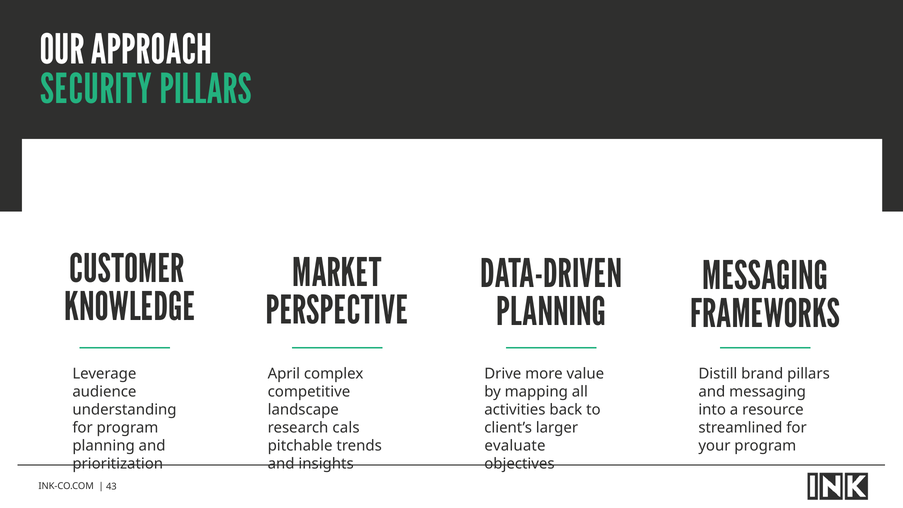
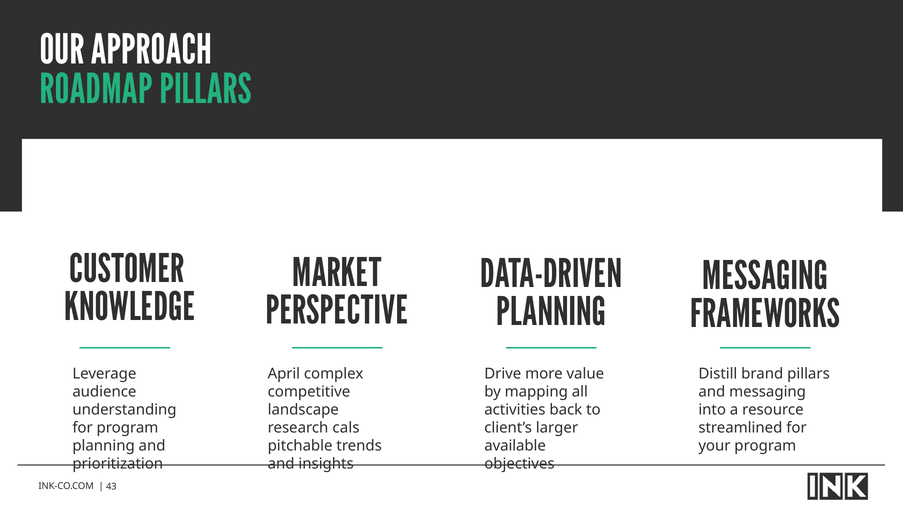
SECURITY: SECURITY -> ROADMAP
evaluate: evaluate -> available
